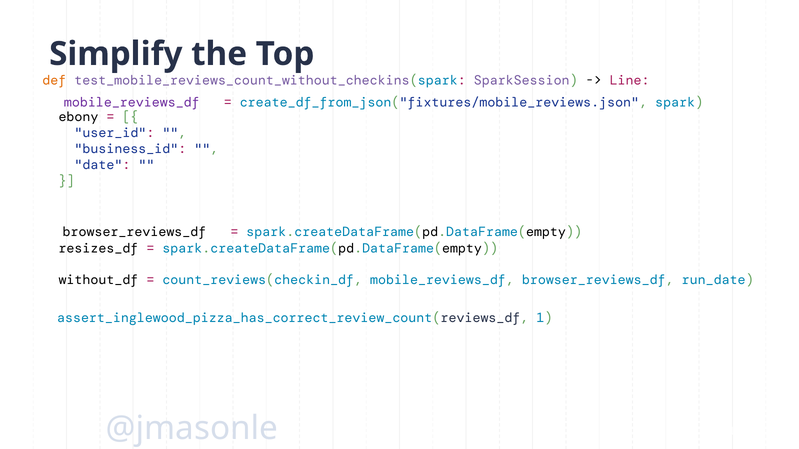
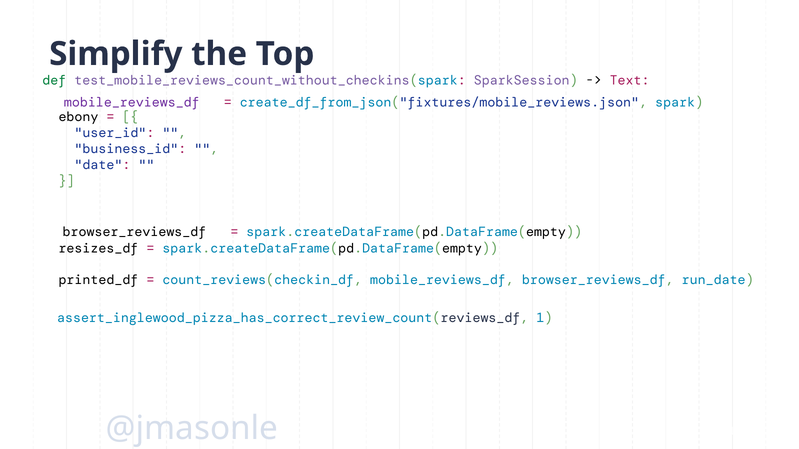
def colour: orange -> green
Line: Line -> Text
without_df: without_df -> printed_df
